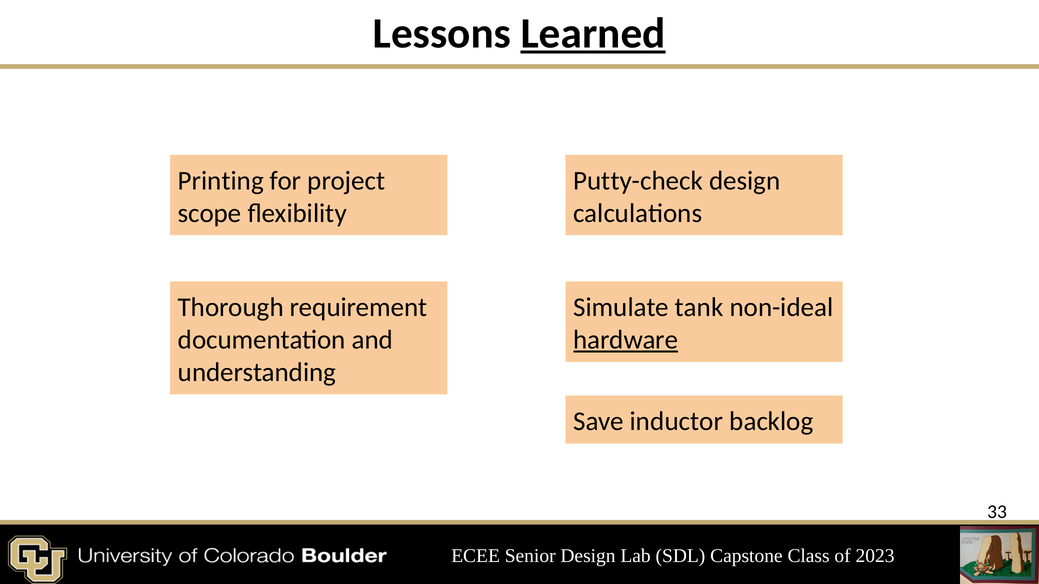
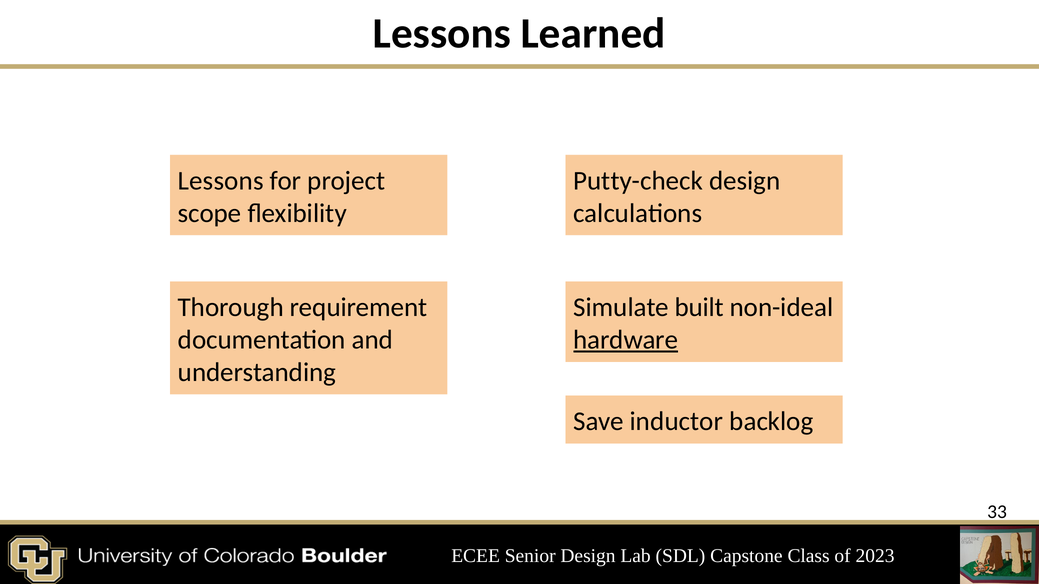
Learned underline: present -> none
Printing at (221, 181): Printing -> Lessons
tank: tank -> built
